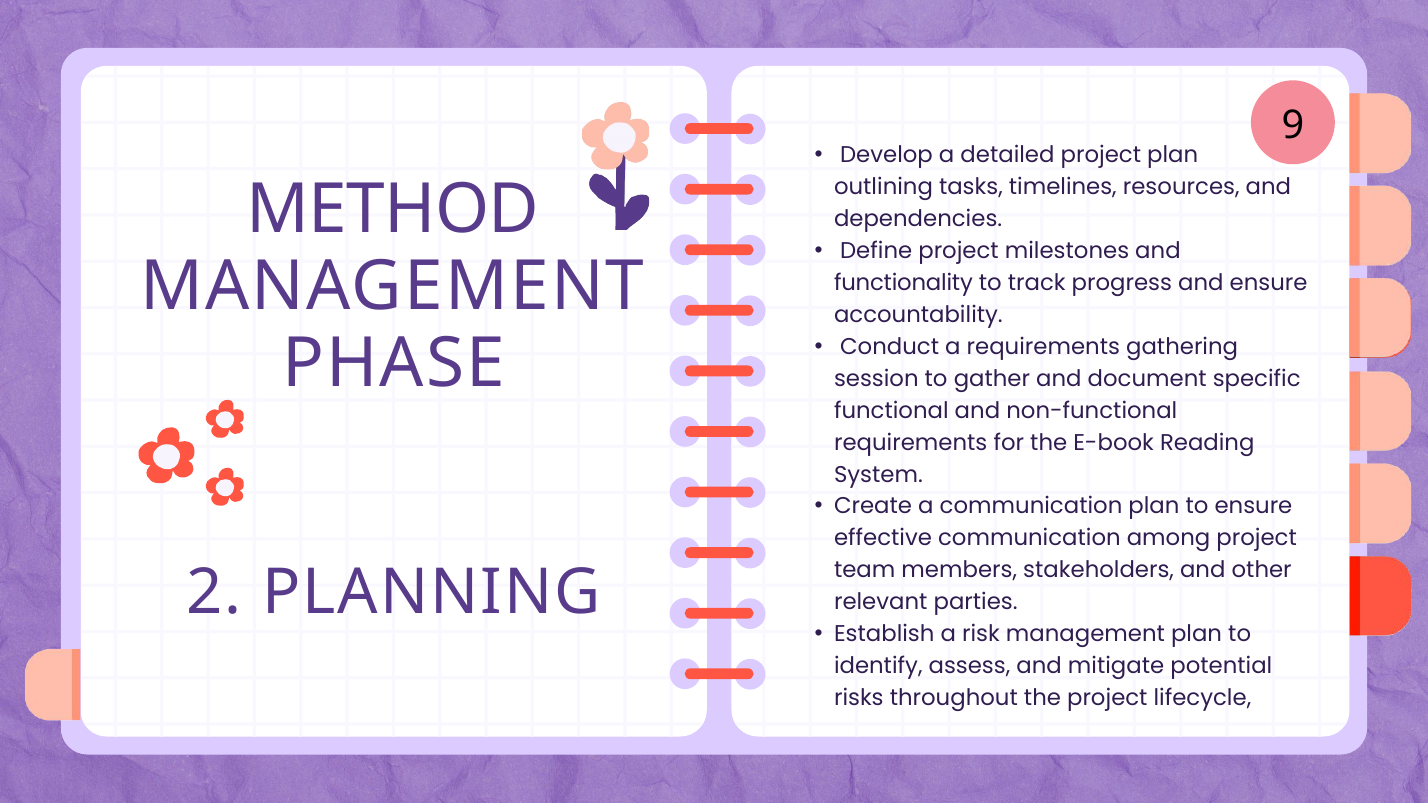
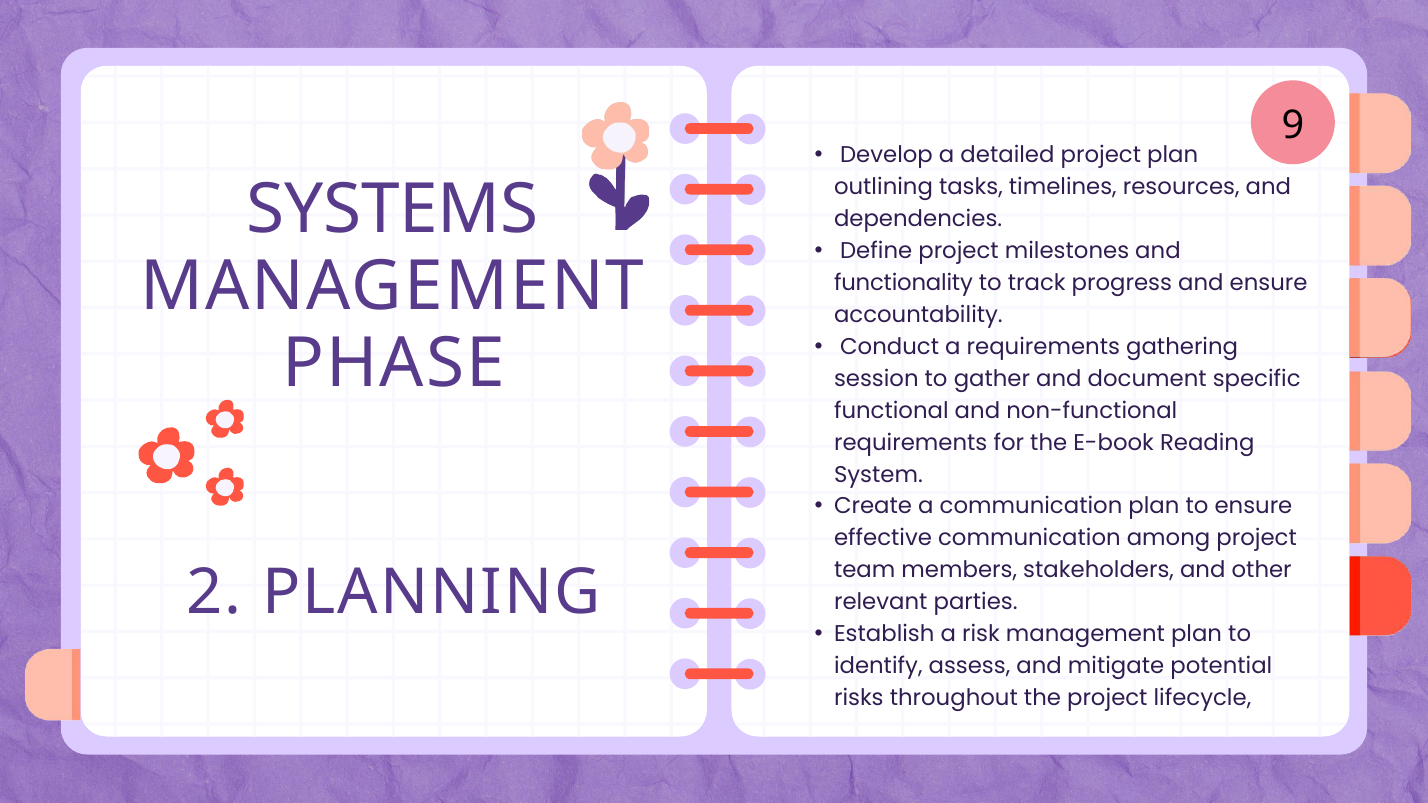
METHOD: METHOD -> SYSTEMS
